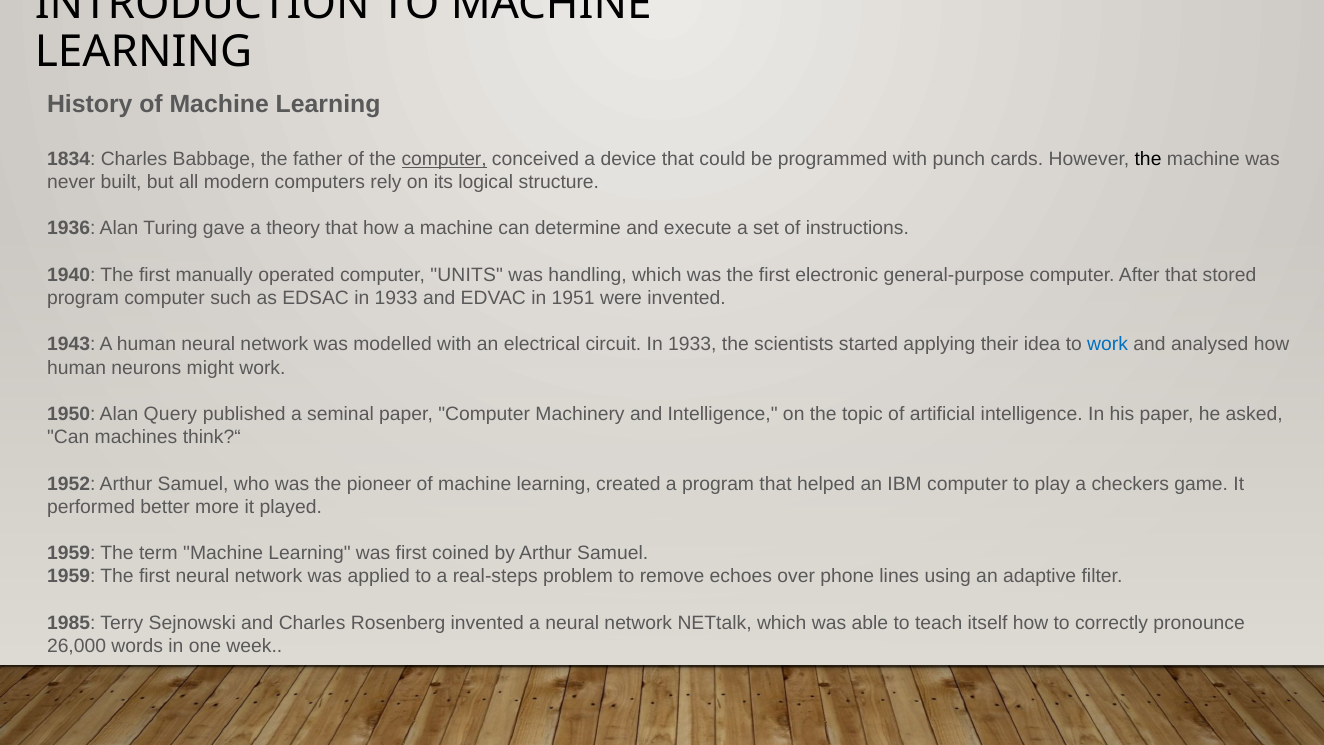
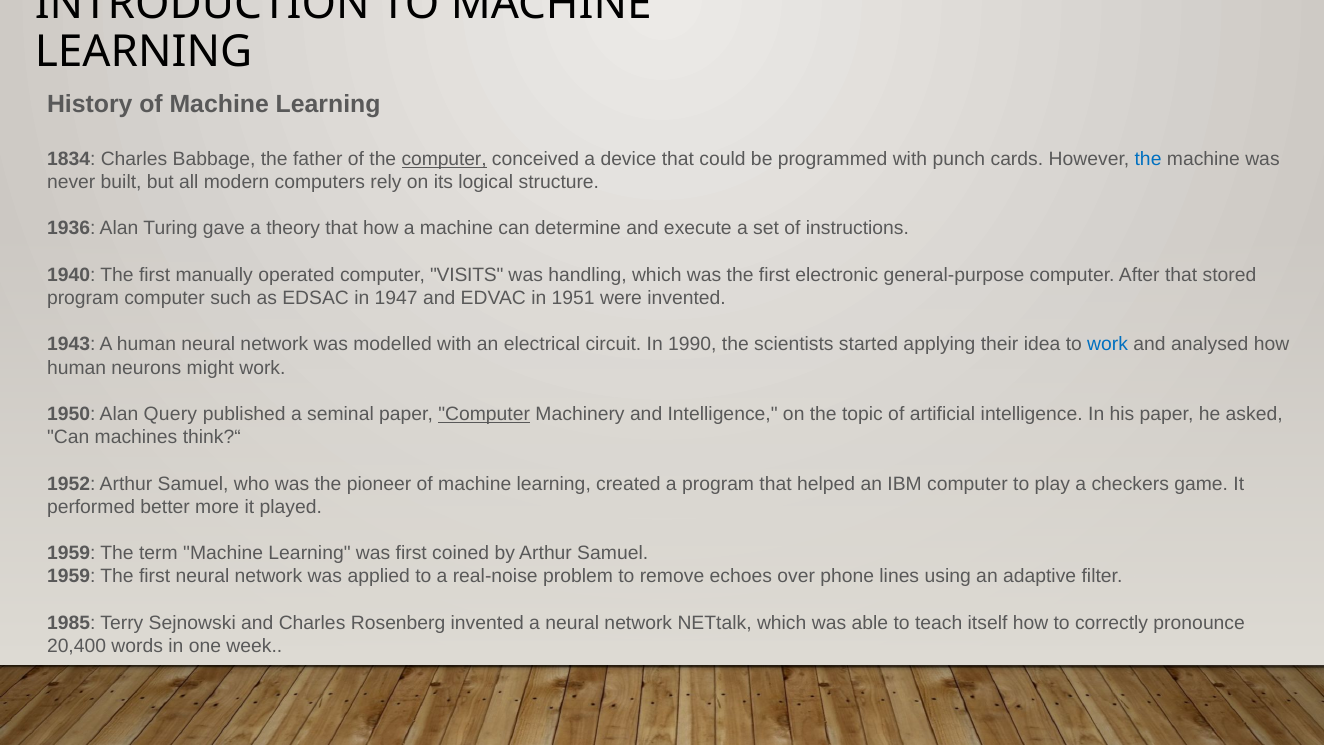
the at (1148, 159) colour: black -> blue
UNITS: UNITS -> VISITS
EDSAC in 1933: 1933 -> 1947
circuit In 1933: 1933 -> 1990
Computer at (484, 414) underline: none -> present
real-steps: real-steps -> real-noise
26,000: 26,000 -> 20,400
